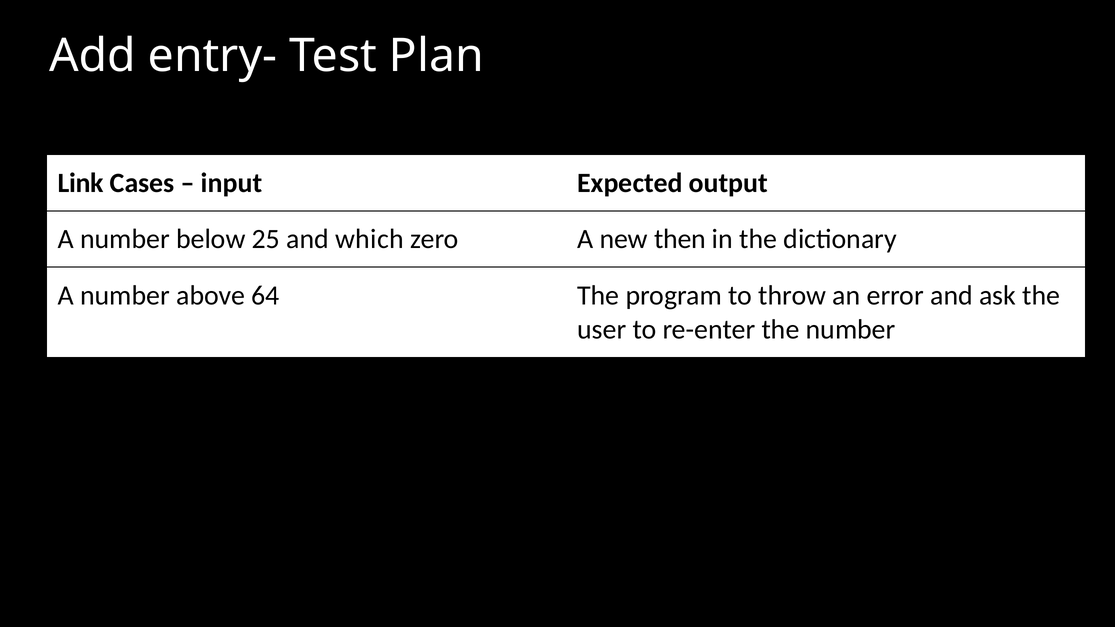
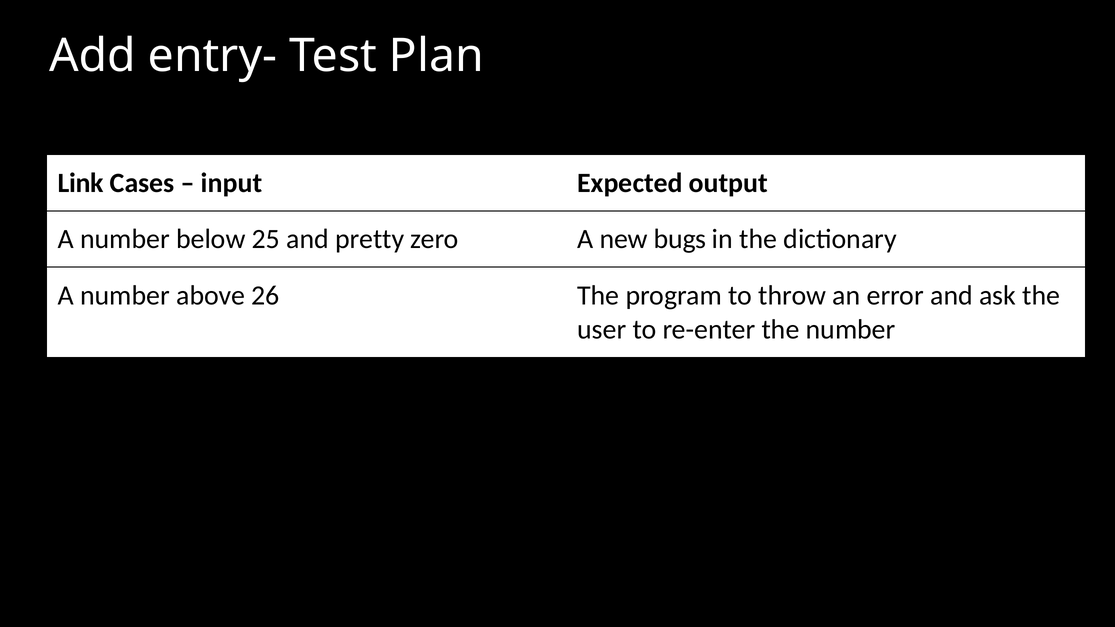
which: which -> pretty
new then: then -> bugs
64: 64 -> 26
